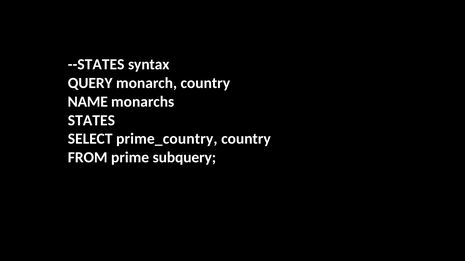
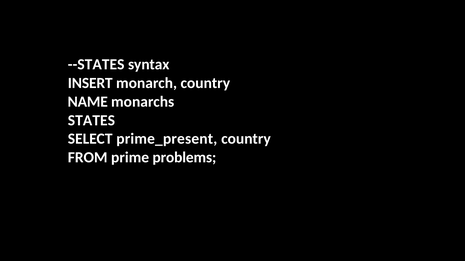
QUERY: QUERY -> INSERT
prime_country: prime_country -> prime_present
subquery: subquery -> problems
